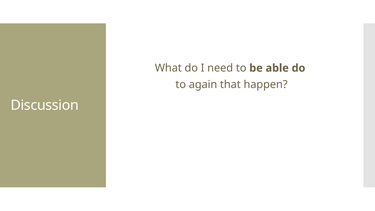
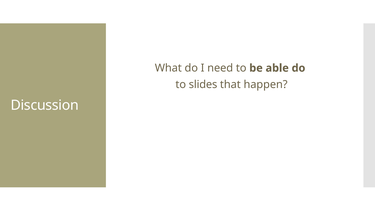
again: again -> slides
